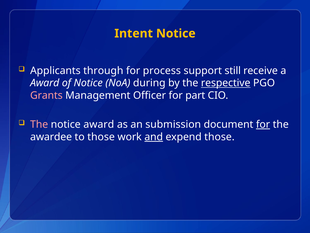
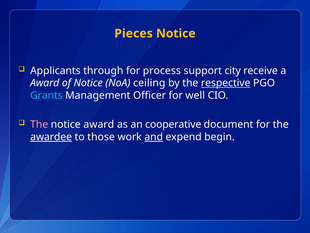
Intent: Intent -> Pieces
still: still -> city
during: during -> ceiling
Grants colour: pink -> light blue
part: part -> well
submission: submission -> cooperative
for at (263, 124) underline: present -> none
awardee underline: none -> present
expend those: those -> begin
